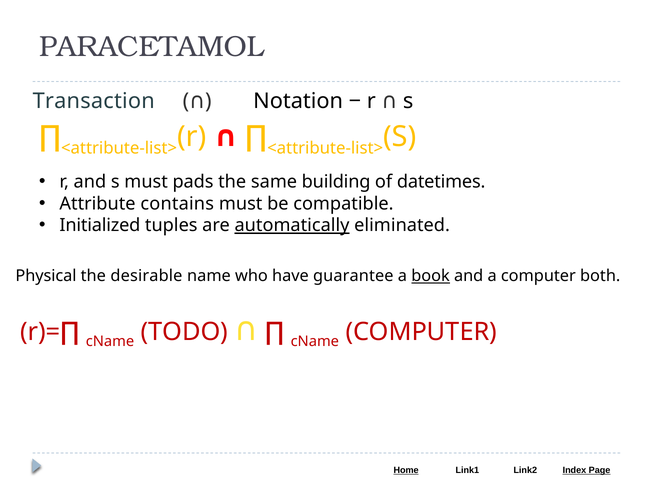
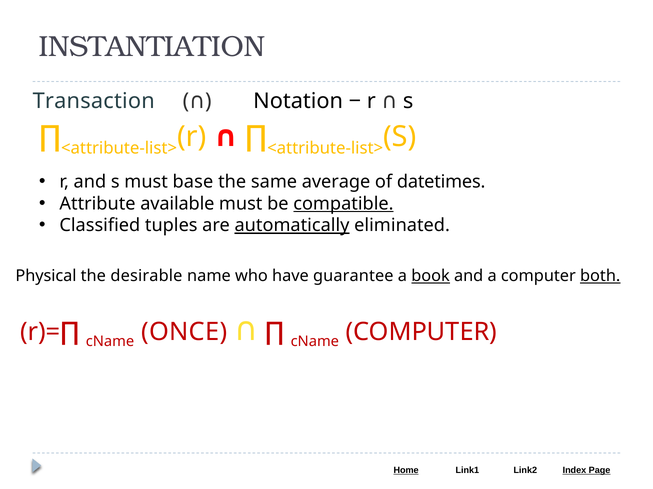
PARACETAMOL: PARACETAMOL -> INSTANTIATION
pads: pads -> base
building: building -> average
contains: contains -> available
compatible underline: none -> present
Initialized: Initialized -> Classified
both underline: none -> present
TODO: TODO -> ONCE
